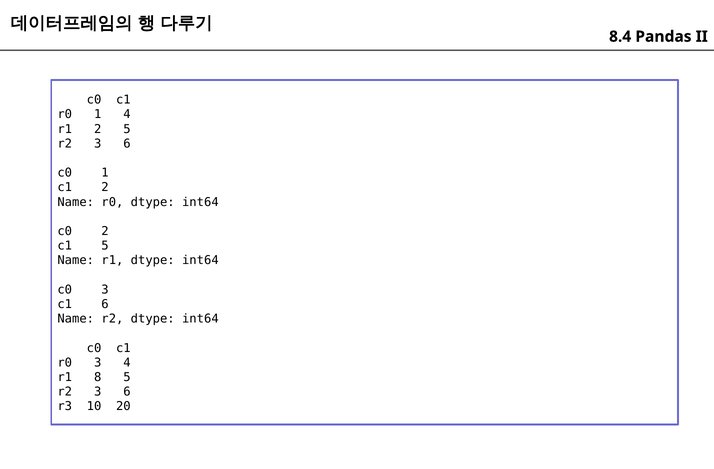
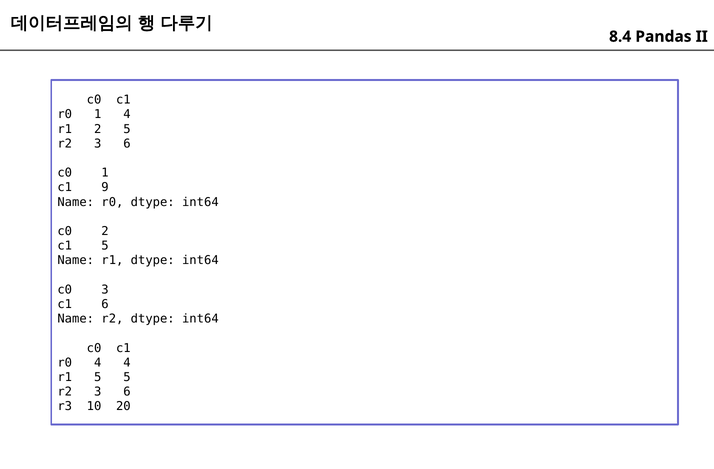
c1 2: 2 -> 9
r0 3: 3 -> 4
r1 8: 8 -> 5
